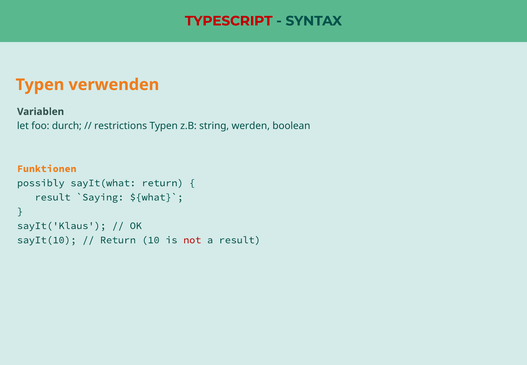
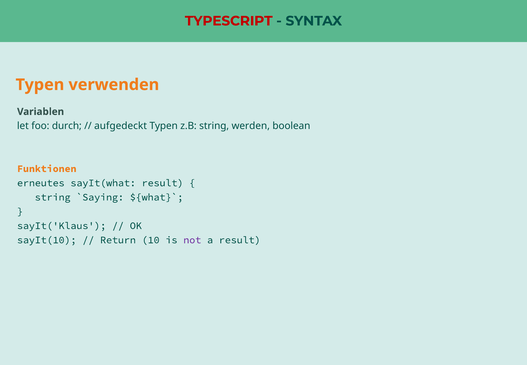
restrictions: restrictions -> aufgedeckt
possibly: possibly -> erneutes
sayIt(what return: return -> result
result at (53, 197): result -> string
not colour: red -> purple
